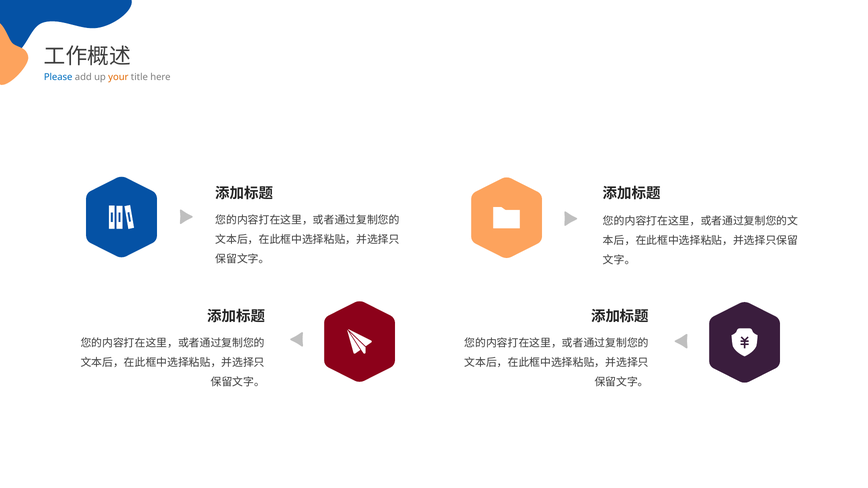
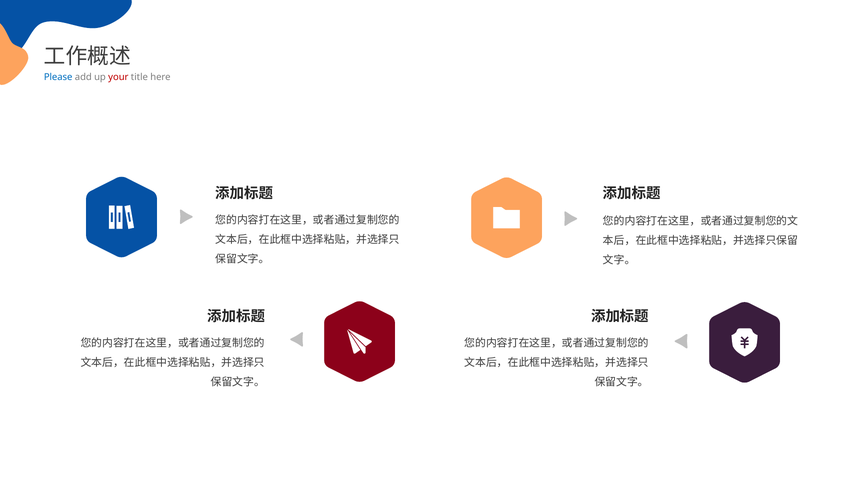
your colour: orange -> red
